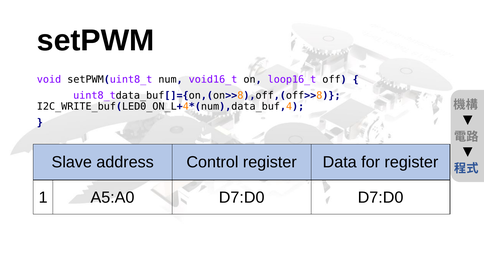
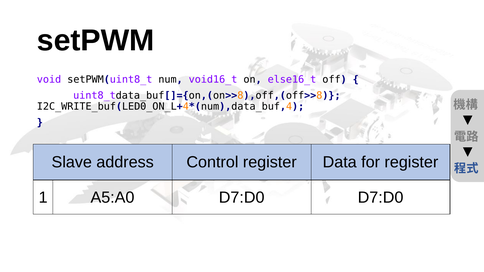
loop16_t: loop16_t -> else16_t
